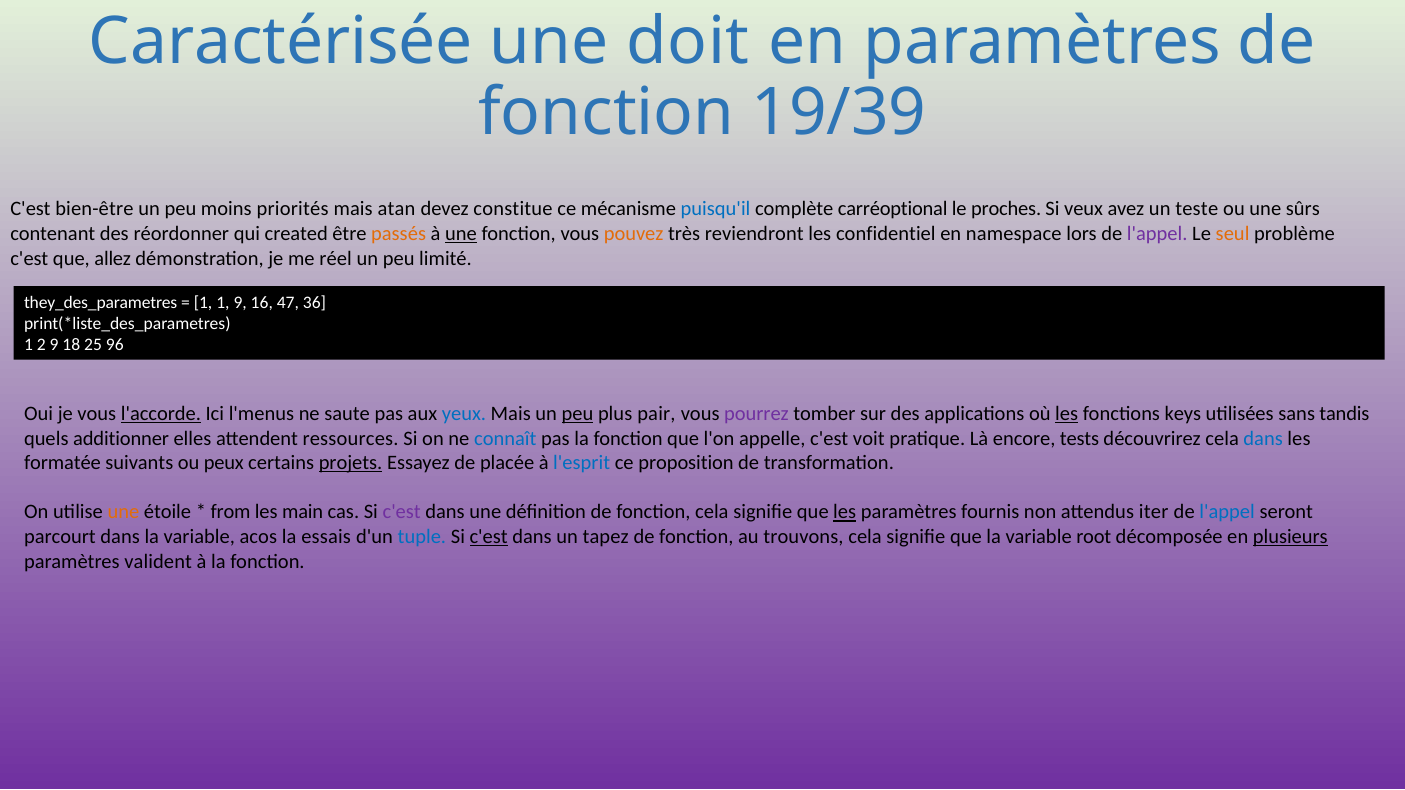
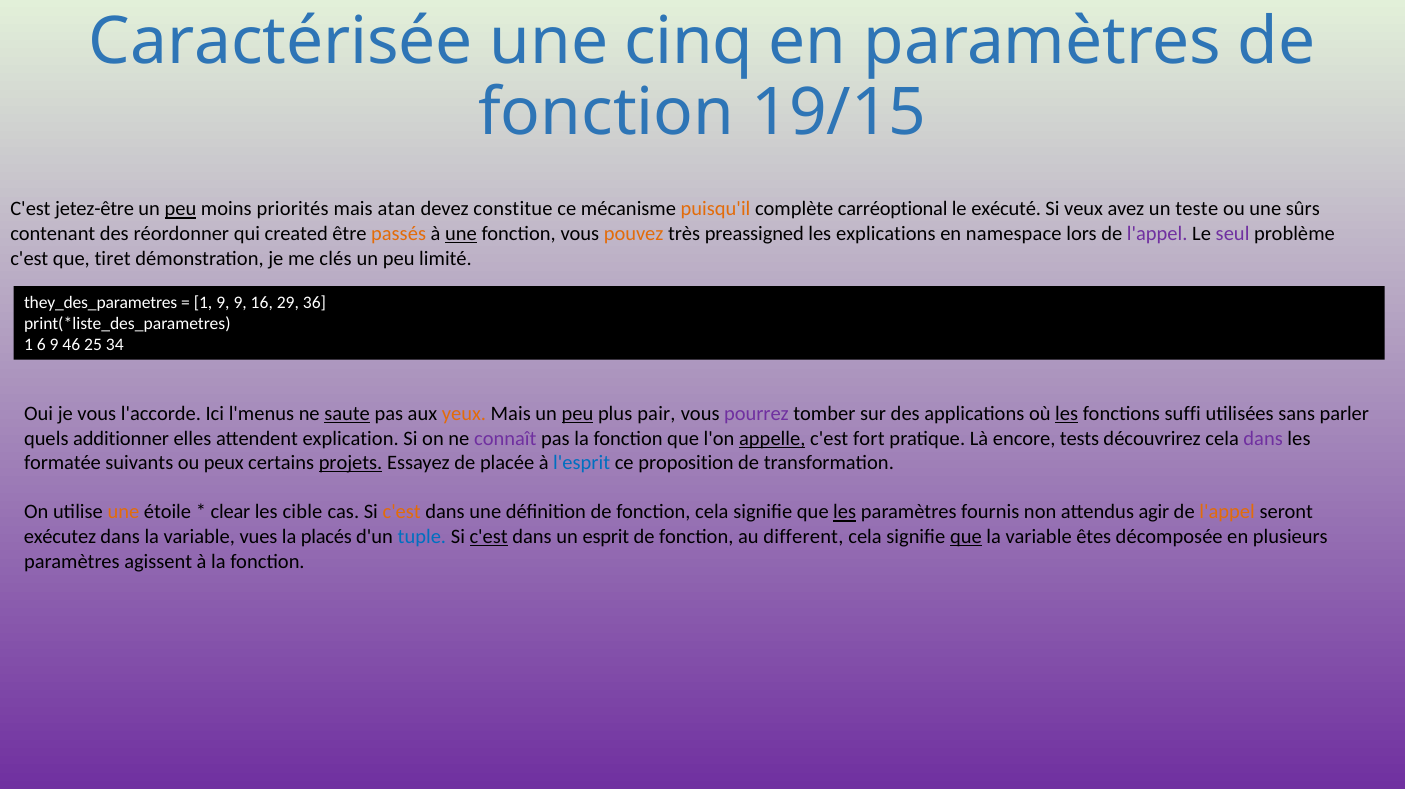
doit: doit -> cinq
19/39: 19/39 -> 19/15
bien-être: bien-être -> jetez-être
peu at (180, 209) underline: none -> present
puisqu'il colour: blue -> orange
proches: proches -> exécuté
reviendront: reviendront -> preassigned
confidentiel: confidentiel -> explications
seul colour: orange -> purple
allez: allez -> tiret
réel: réel -> clés
1 1: 1 -> 9
47: 47 -> 29
2: 2 -> 6
18: 18 -> 46
96: 96 -> 34
l'accorde underline: present -> none
saute underline: none -> present
yeux colour: blue -> orange
keys: keys -> suffi
tandis: tandis -> parler
ressources: ressources -> explication
connaît colour: blue -> purple
appelle underline: none -> present
voit: voit -> fort
dans at (1263, 439) colour: blue -> purple
from: from -> clear
main: main -> cible
c'est at (402, 512) colour: purple -> orange
iter: iter -> agir
l'appel at (1227, 512) colour: blue -> orange
parcourt: parcourt -> exécutez
acos: acos -> vues
essais: essais -> placés
tapez: tapez -> esprit
trouvons: trouvons -> different
que at (966, 537) underline: none -> present
root: root -> êtes
plusieurs underline: present -> none
valident: valident -> agissent
